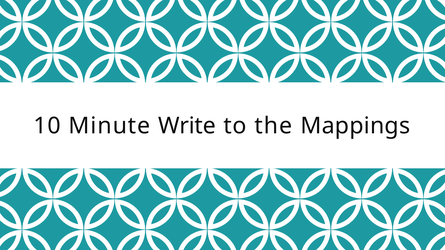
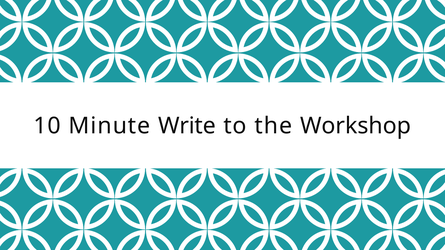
Mappings: Mappings -> Workshop
